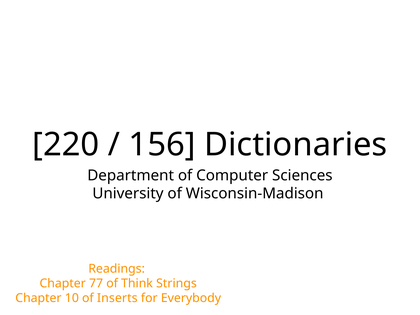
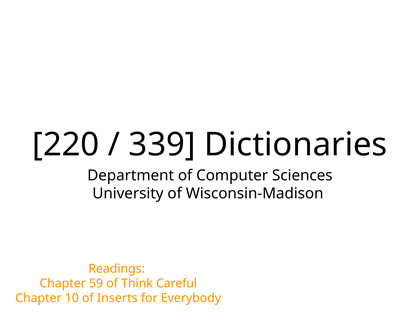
156: 156 -> 339
77: 77 -> 59
Strings: Strings -> Careful
